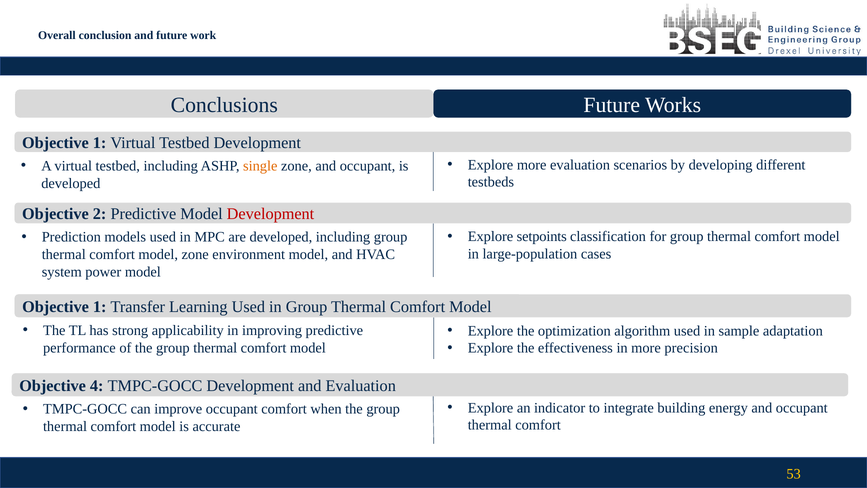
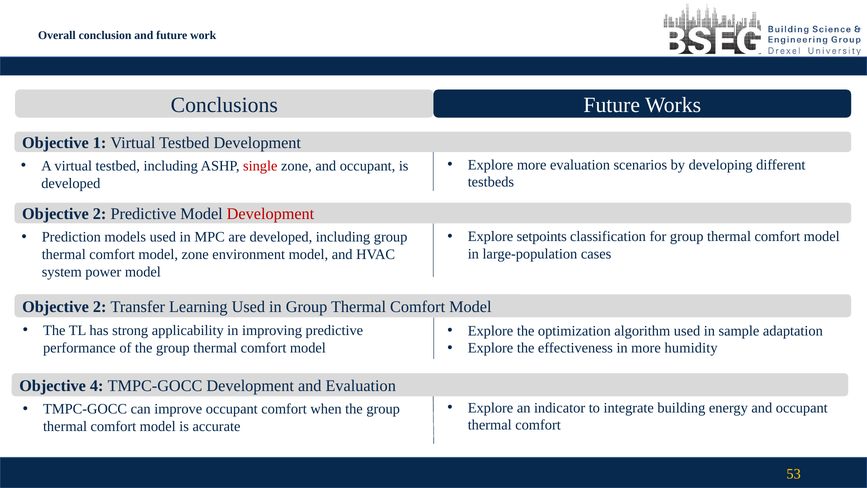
single colour: orange -> red
1 at (100, 307): 1 -> 2
precision: precision -> humidity
